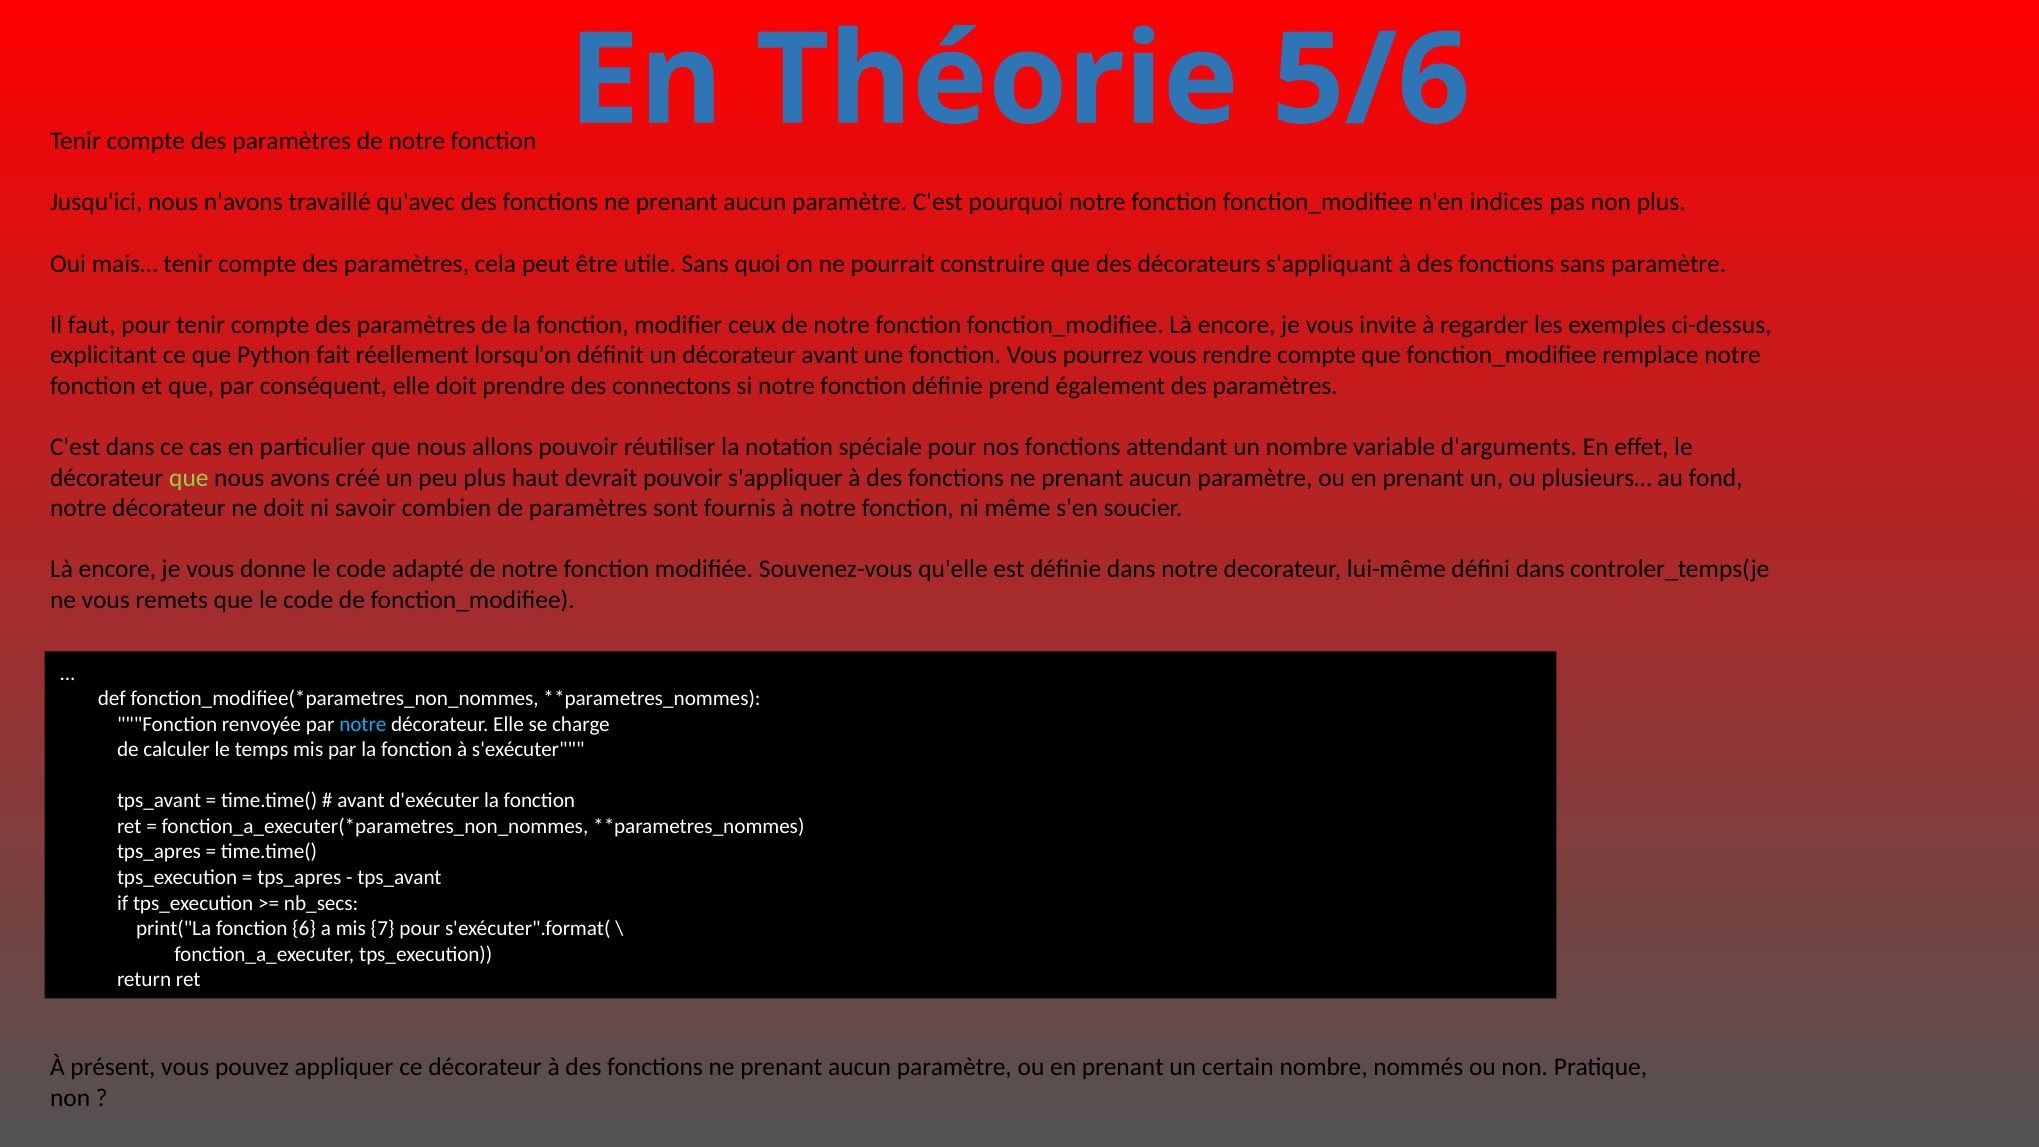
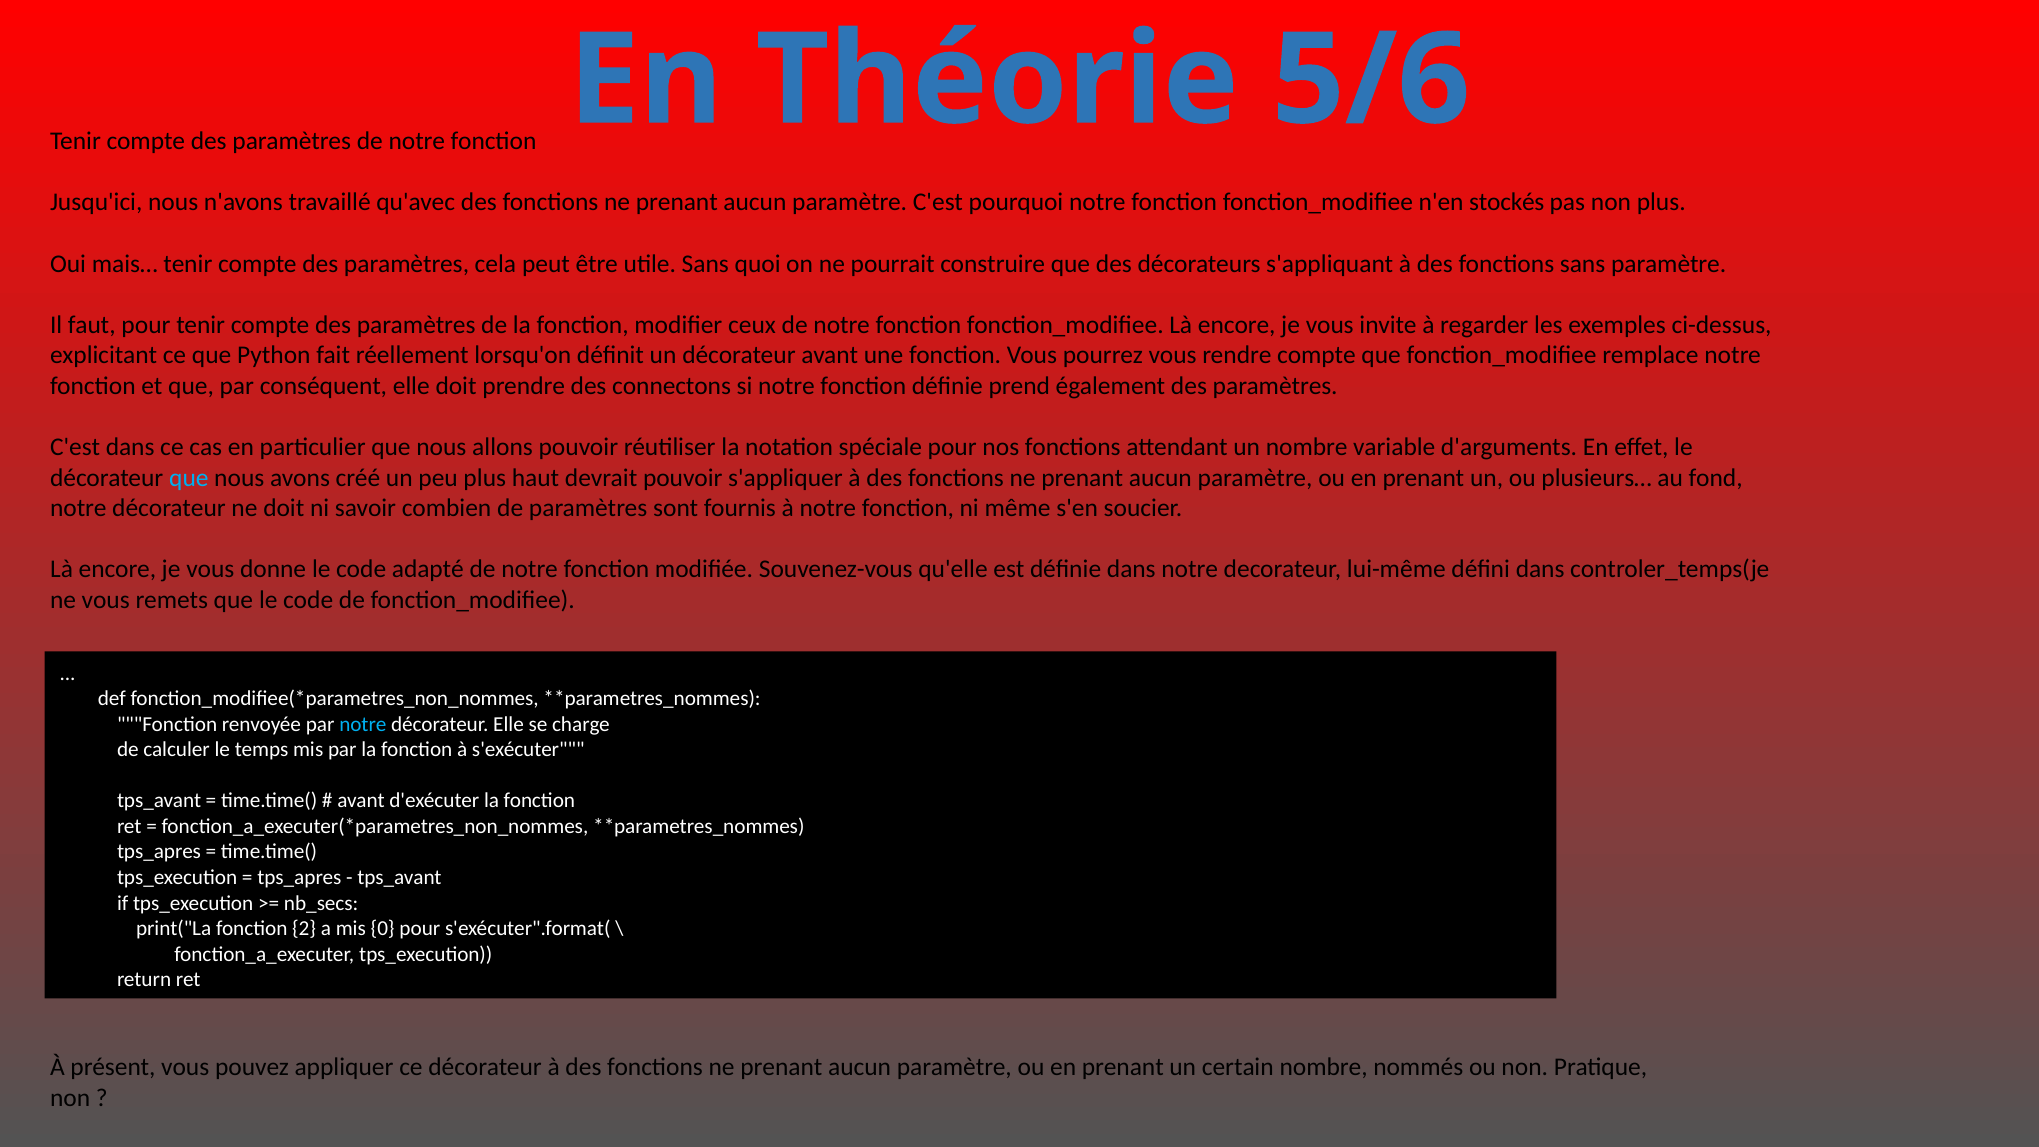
indices: indices -> stockés
que at (189, 478) colour: light green -> light blue
6: 6 -> 2
7: 7 -> 0
